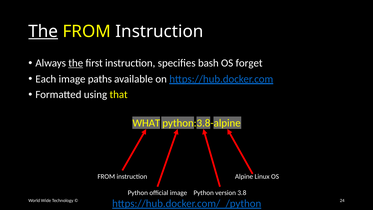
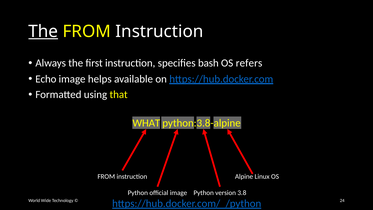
the at (76, 63) underline: present -> none
forget: forget -> refers
Each: Each -> Echo
paths: paths -> helps
